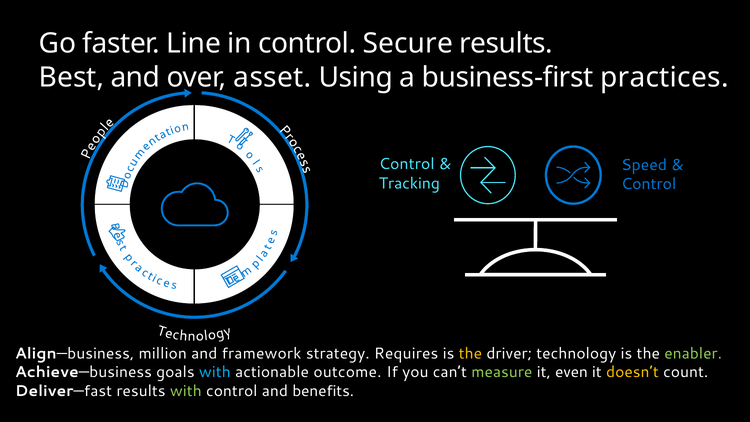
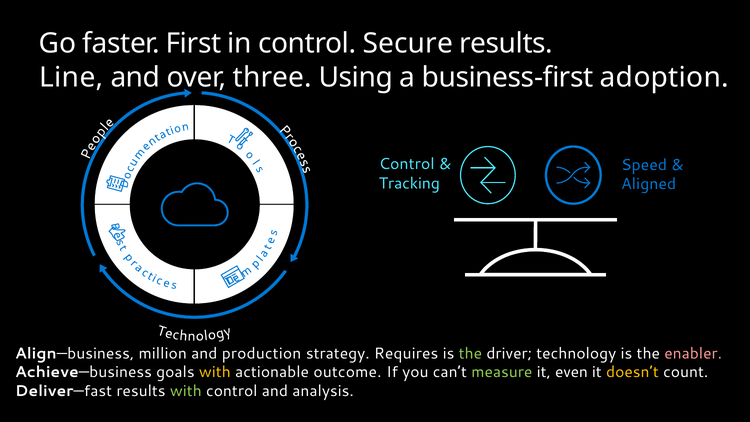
Line: Line -> First
Best: Best -> Line
asset: asset -> three
practices: practices -> adoption
Control at (649, 184): Control -> Aligned
framework: framework -> production
the at (470, 353) colour: yellow -> light green
enabler colour: light green -> pink
with at (215, 372) colour: light blue -> yellow
benefits: benefits -> analysis
